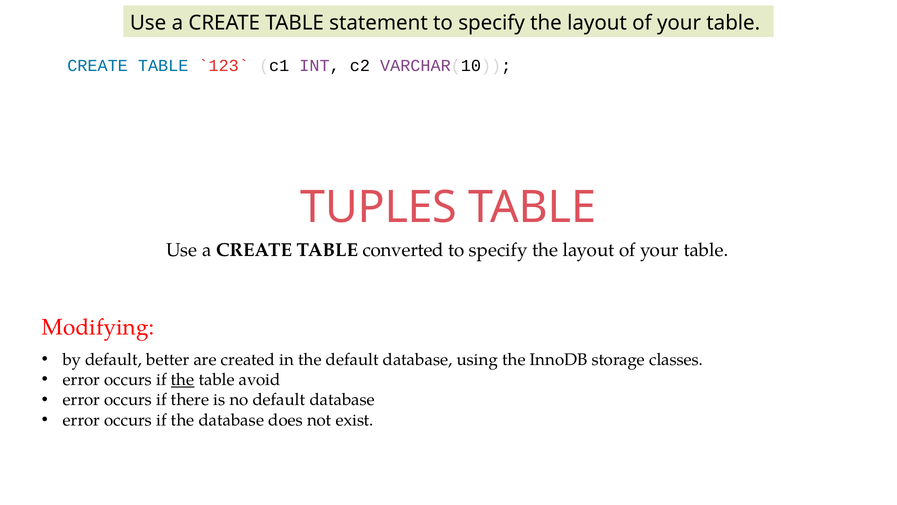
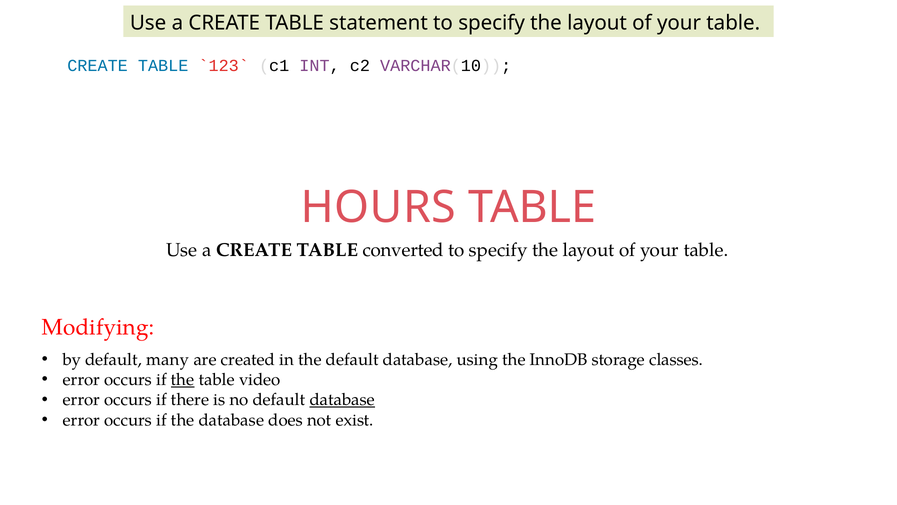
TUPLES: TUPLES -> HOURS
better: better -> many
avoid: avoid -> video
database at (342, 400) underline: none -> present
